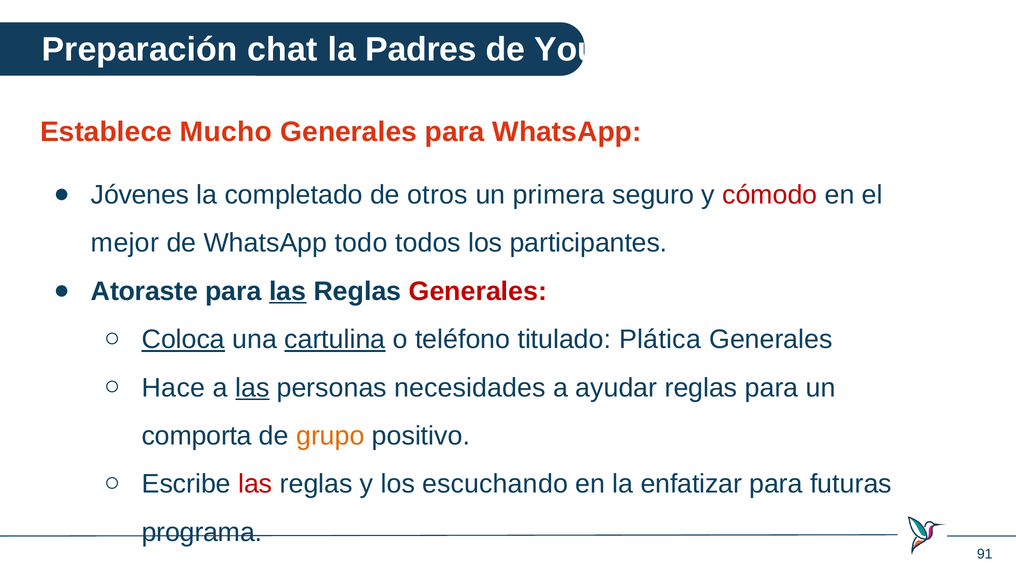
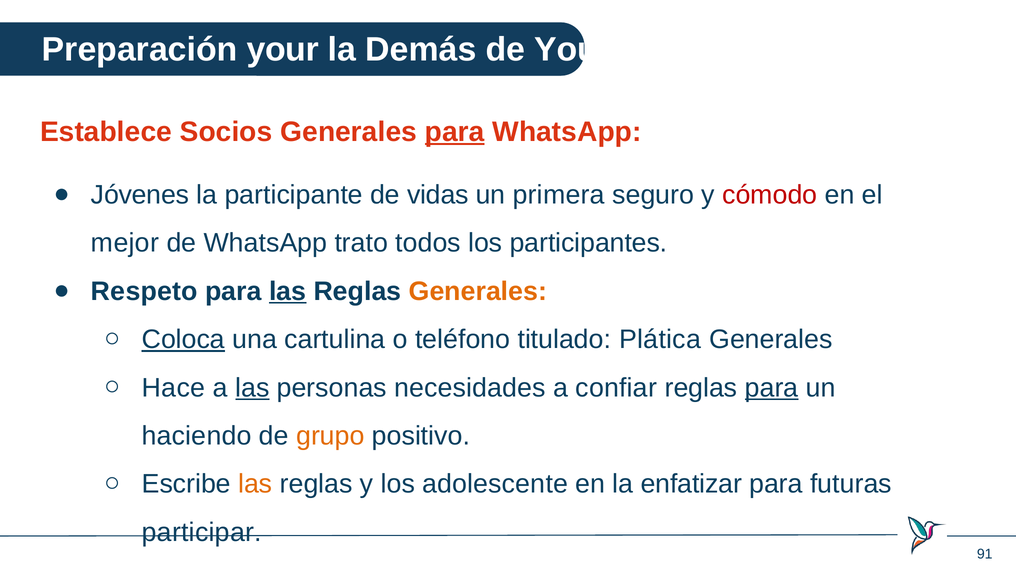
Preparación chat: chat -> your
Padres: Padres -> Demás
Mucho: Mucho -> Socios
para at (455, 132) underline: none -> present
completado: completado -> participante
otros: otros -> vidas
todo: todo -> trato
Atoraste: Atoraste -> Respeto
Generales at (478, 292) colour: red -> orange
cartulina underline: present -> none
ayudar: ayudar -> confiar
para at (772, 388) underline: none -> present
comporta: comporta -> haciendo
las at (255, 485) colour: red -> orange
escuchando: escuchando -> adolescente
programa: programa -> participar
